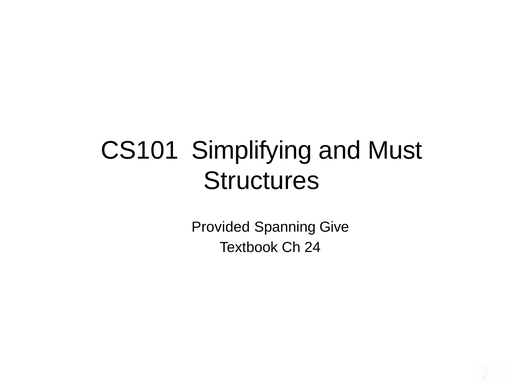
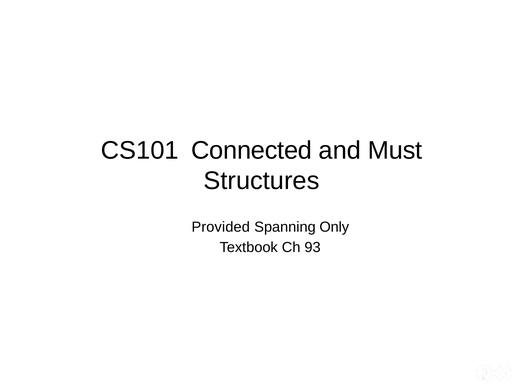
Simplifying: Simplifying -> Connected
Give: Give -> Only
24: 24 -> 93
